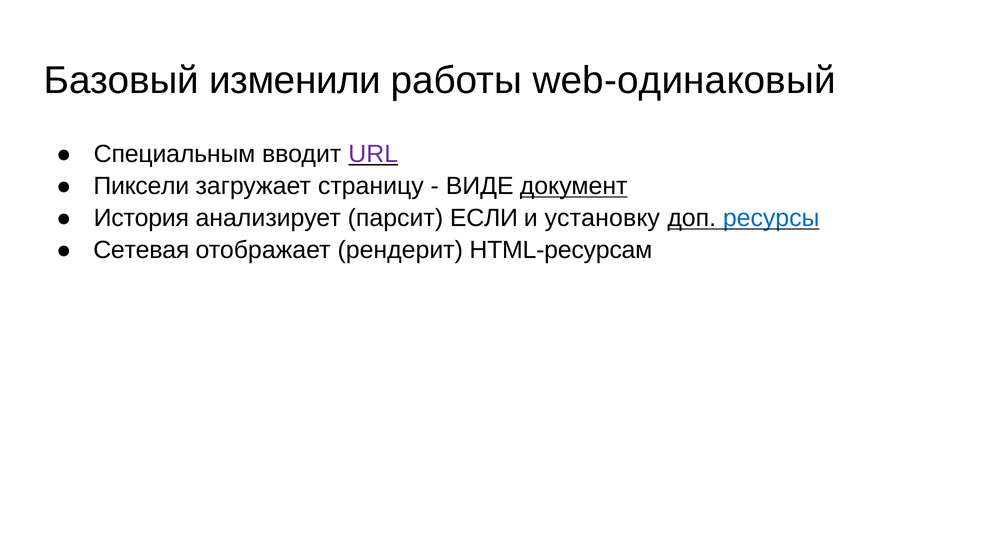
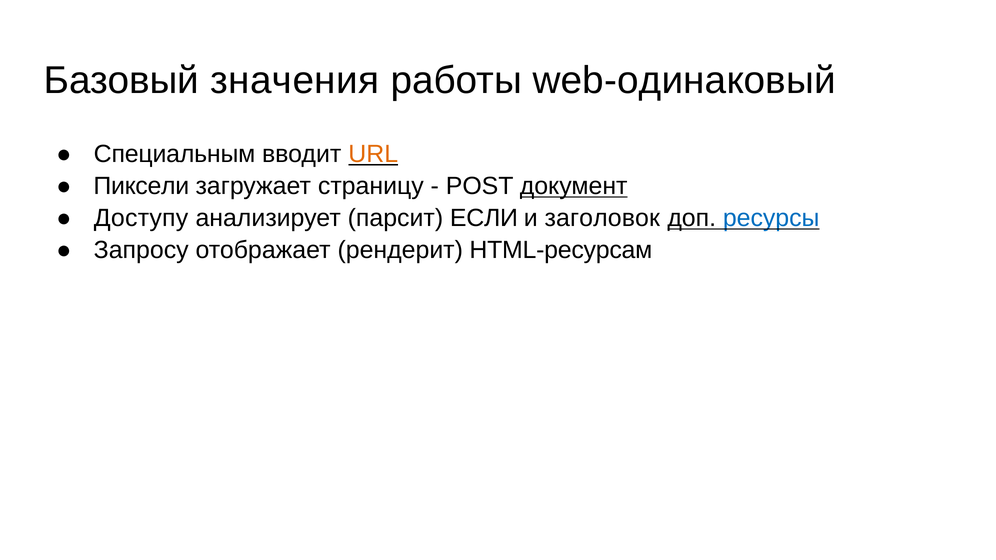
изменили: изменили -> значения
URL colour: purple -> orange
ВИДЕ: ВИДЕ -> POST
История: История -> Доступу
установку: установку -> заголовок
Сетевая: Сетевая -> Запросу
